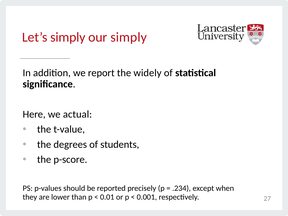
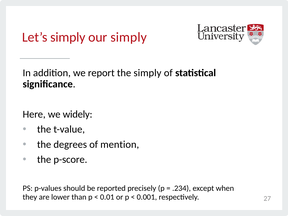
the widely: widely -> simply
actual: actual -> widely
students: students -> mention
